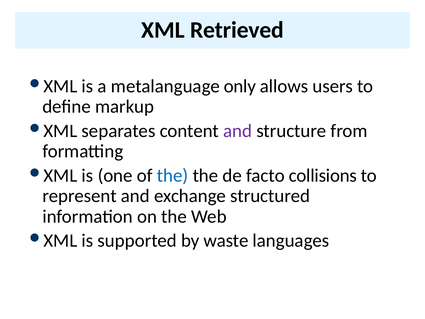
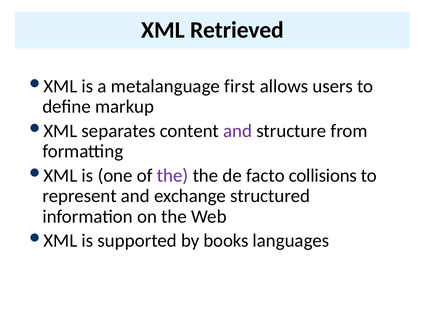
only: only -> first
the at (173, 175) colour: blue -> purple
waste: waste -> books
